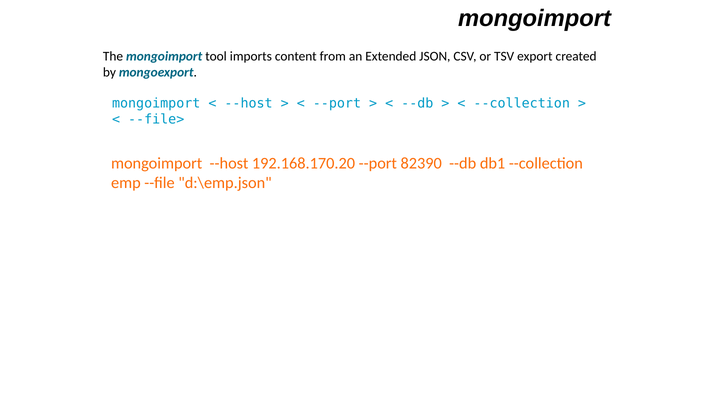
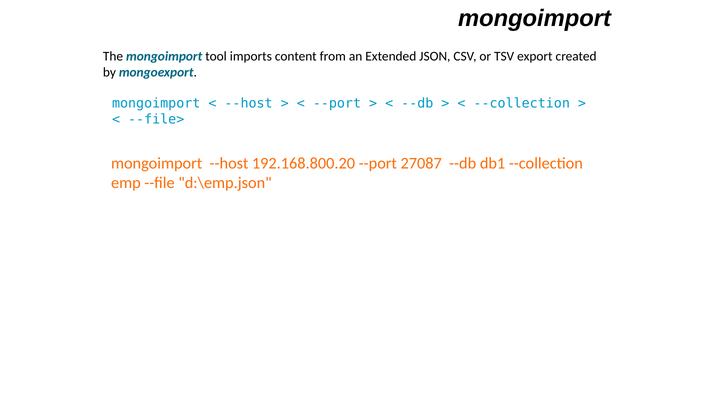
192.168.170.20: 192.168.170.20 -> 192.168.800.20
82390: 82390 -> 27087
